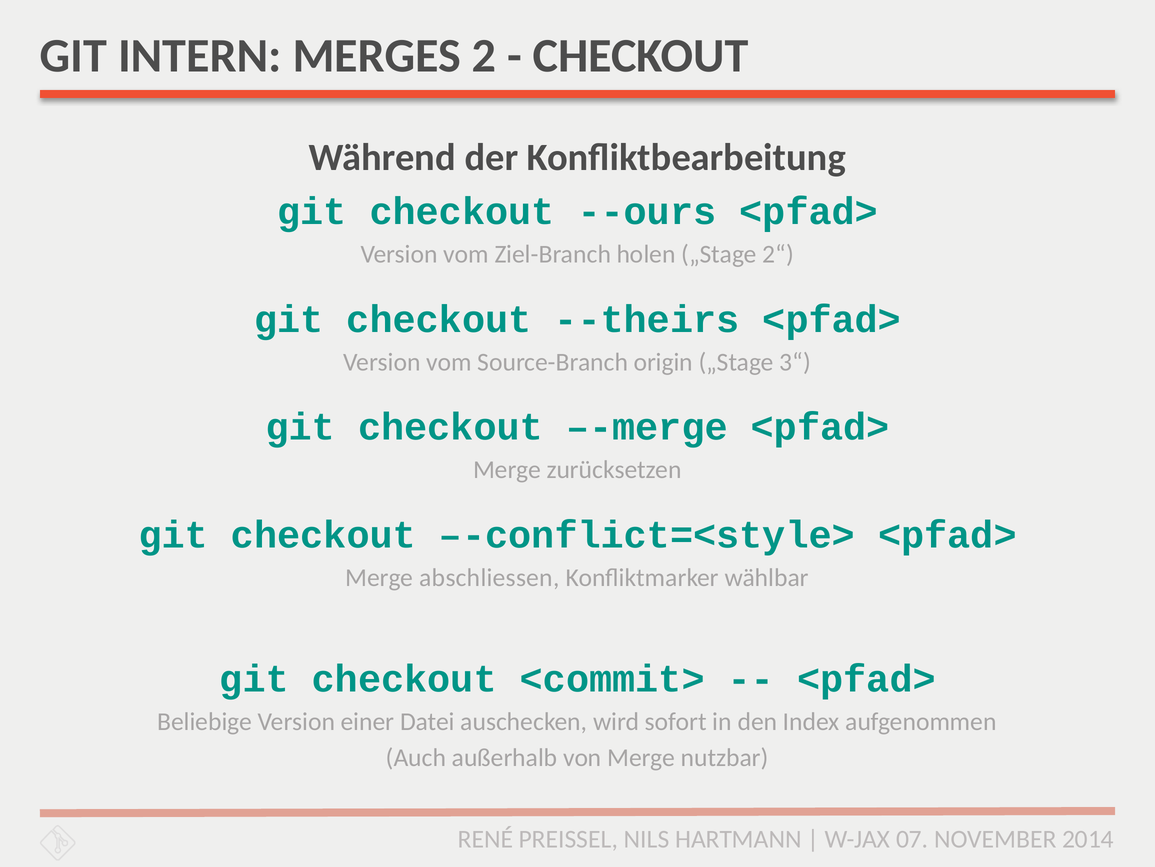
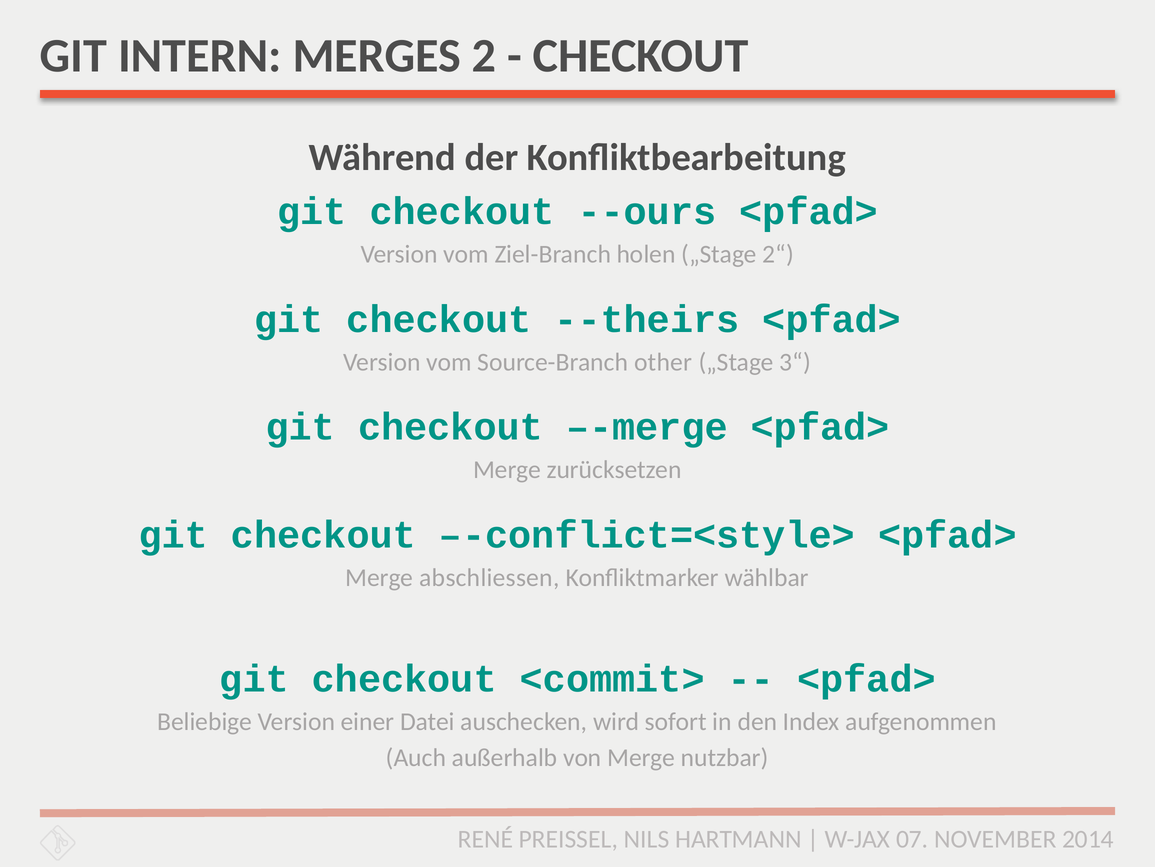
origin: origin -> other
